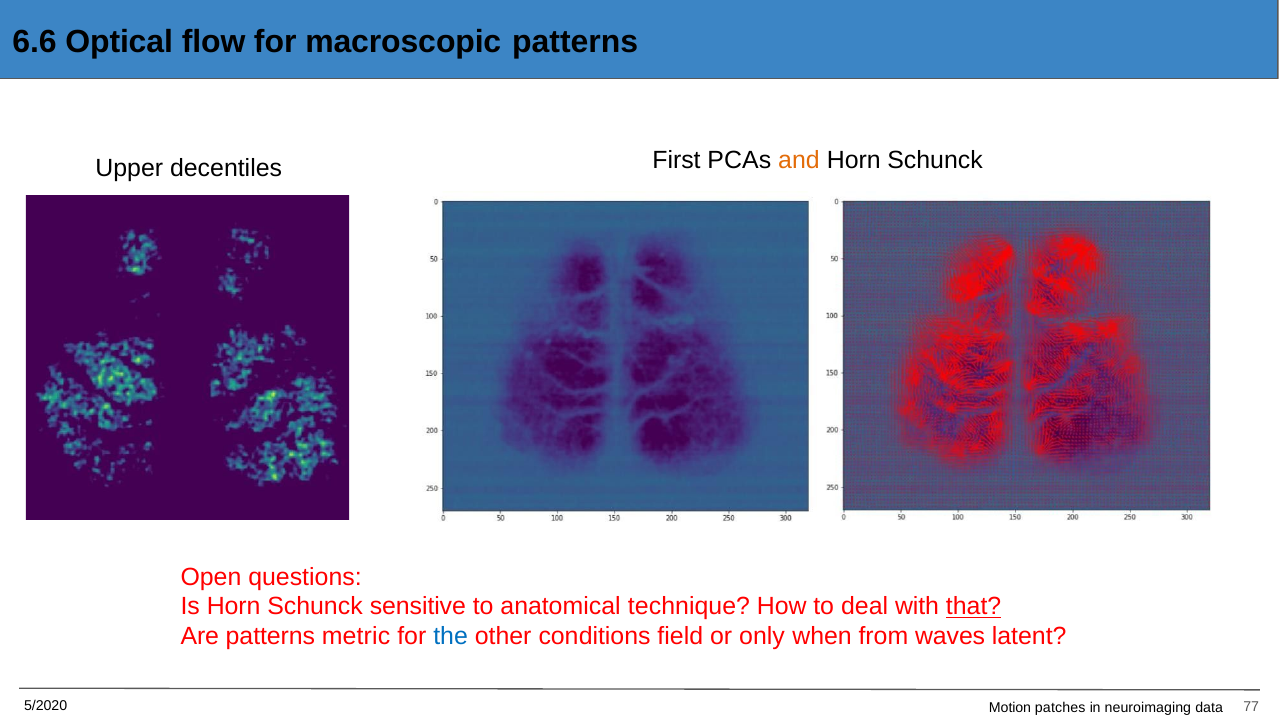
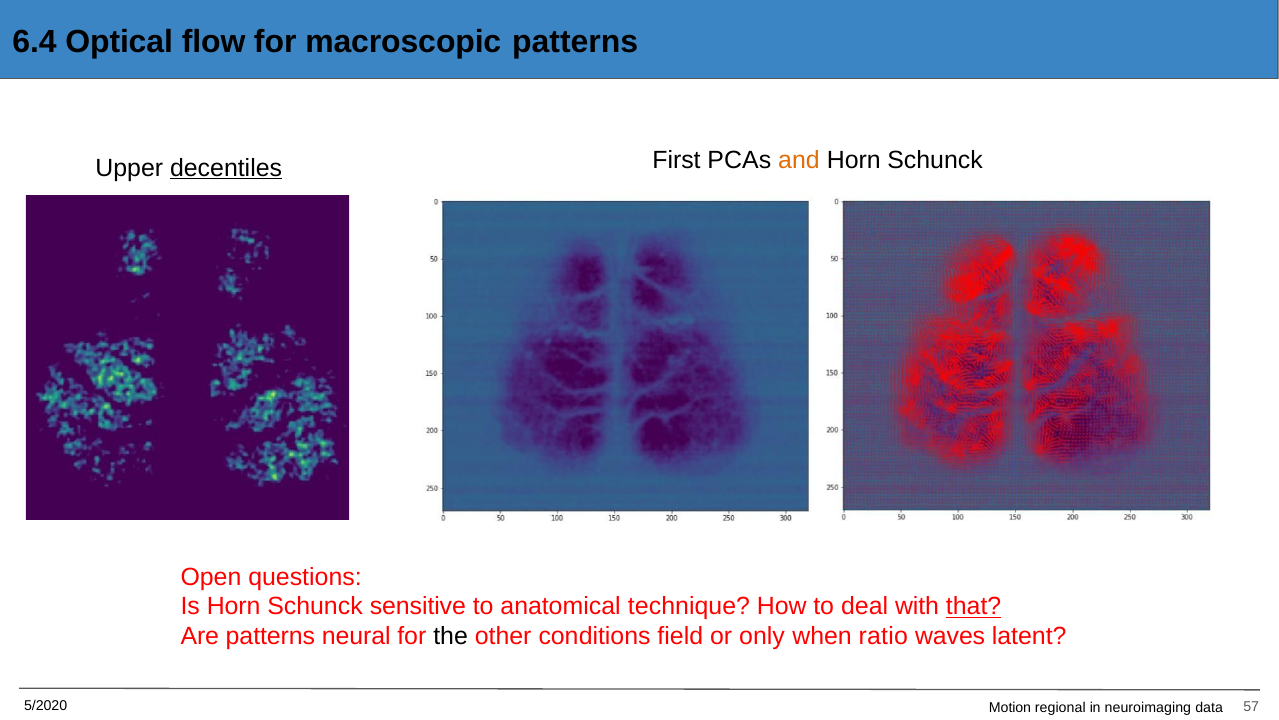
6.6: 6.6 -> 6.4
decentiles underline: none -> present
metric: metric -> neural
the colour: blue -> black
from: from -> ratio
patches: patches -> regional
77: 77 -> 57
